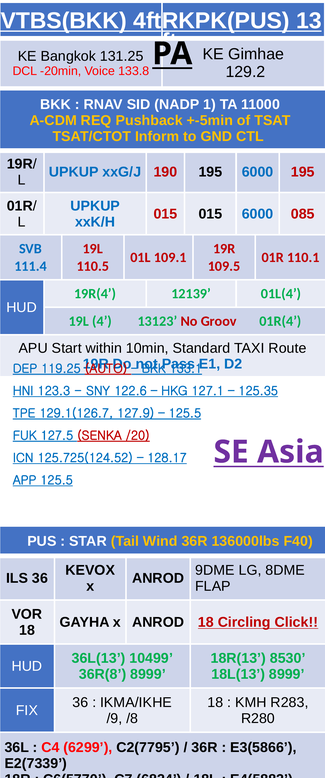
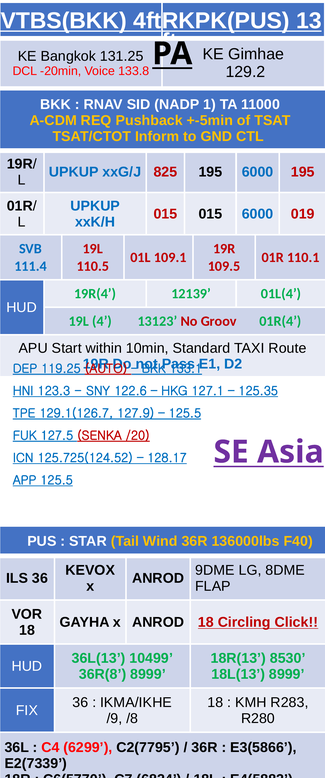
190: 190 -> 825
085: 085 -> 019
